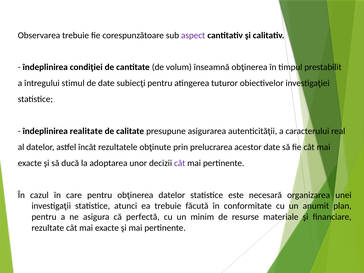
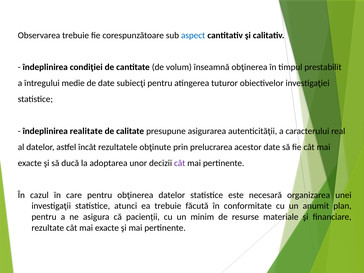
aspect colour: purple -> blue
stimul: stimul -> medie
perfectă: perfectă -> pacienții
